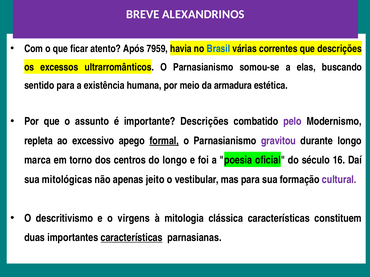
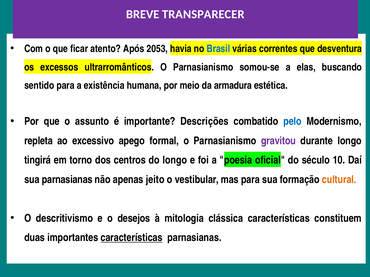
ALEXANDRINOS: ALEXANDRINOS -> TRANSPARECER
7959: 7959 -> 2053
que descrições: descrições -> desventura
pelo colour: purple -> blue
formal underline: present -> none
marca: marca -> tingirá
16: 16 -> 10
sua mitológicas: mitológicas -> parnasianas
cultural colour: purple -> orange
virgens: virgens -> desejos
